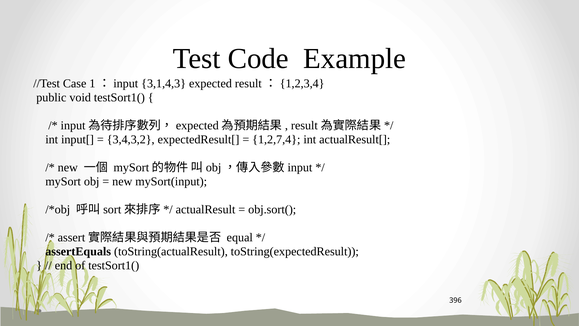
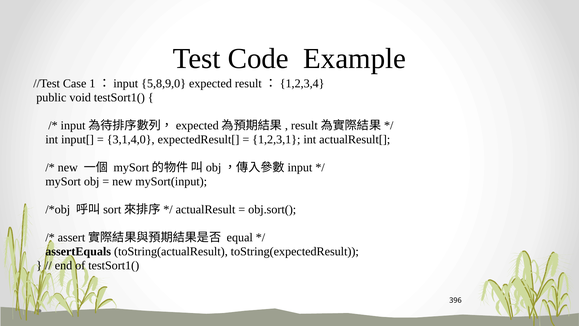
3,1,4,3: 3,1,4,3 -> 5,8,9,0
3,4,3,2: 3,4,3,2 -> 3,1,4,0
1,2,7,4: 1,2,7,4 -> 1,2,3,1
